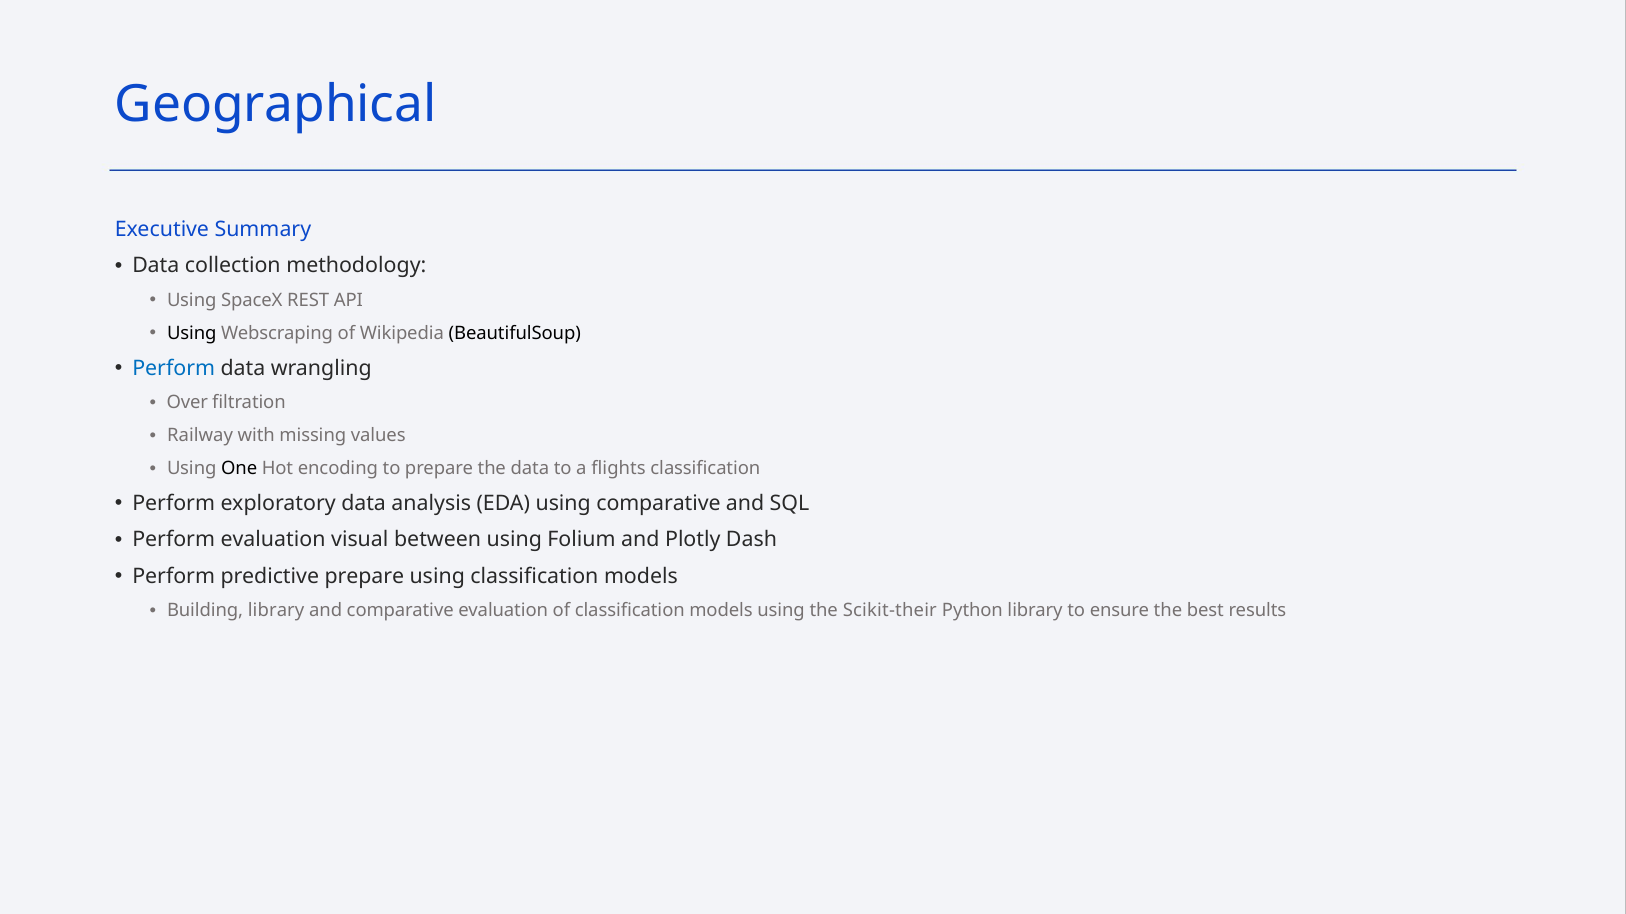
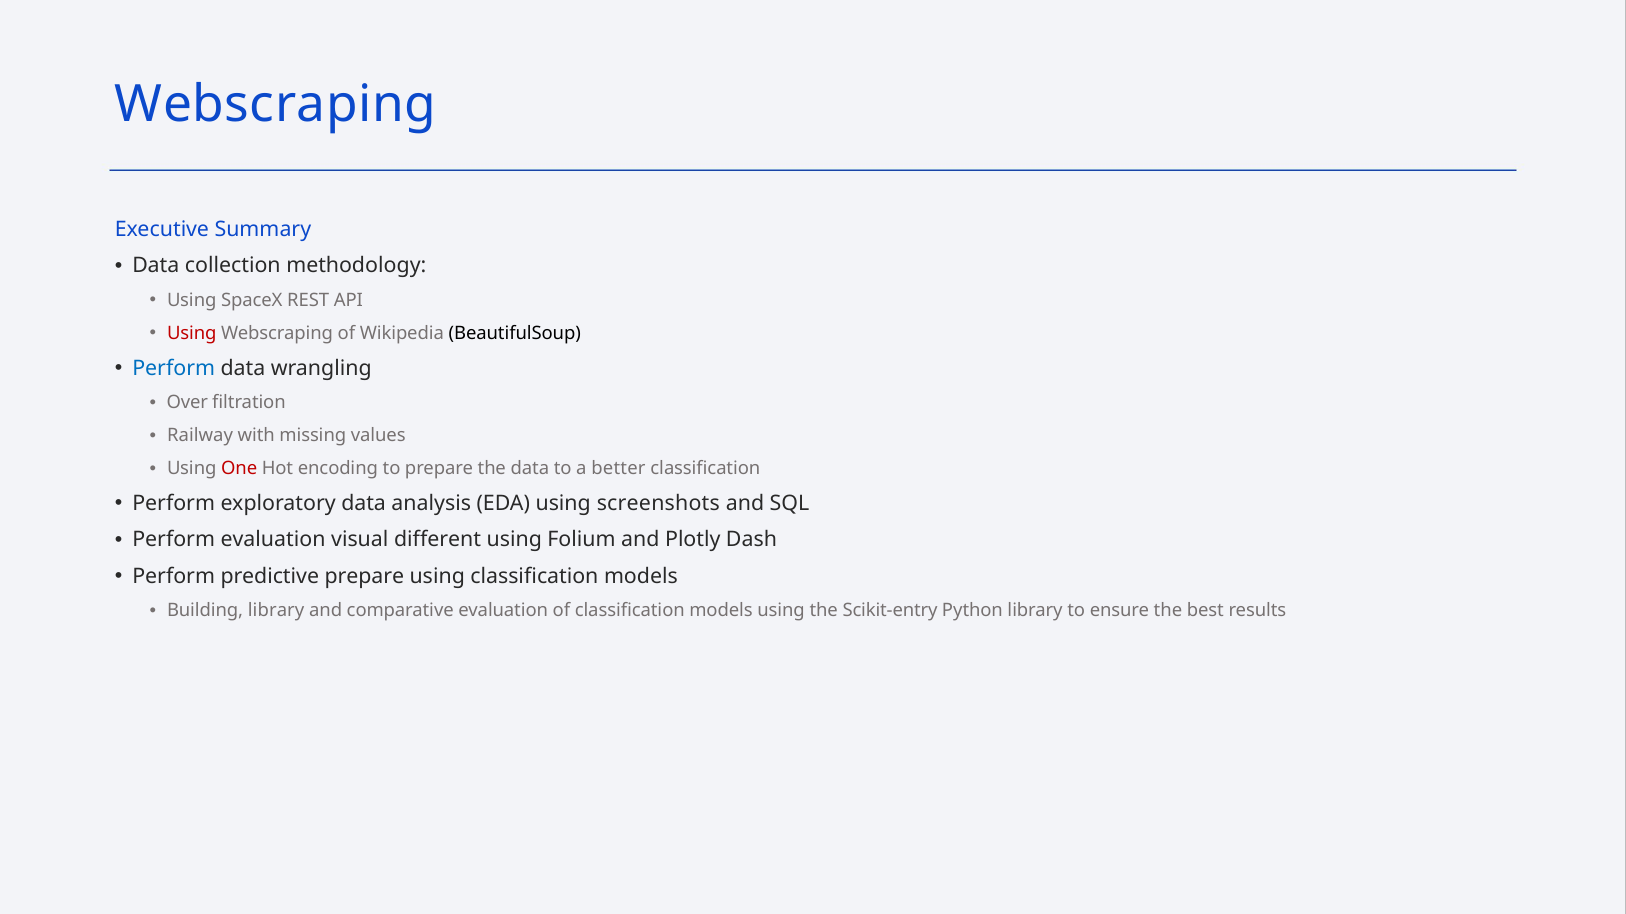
Geographical at (276, 105): Geographical -> Webscraping
Using at (192, 333) colour: black -> red
One colour: black -> red
flights: flights -> better
using comparative: comparative -> screenshots
between: between -> different
Scikit-their: Scikit-their -> Scikit-entry
